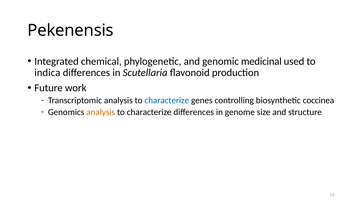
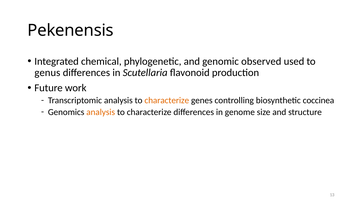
medicinal: medicinal -> observed
indica: indica -> genus
characterize at (167, 100) colour: blue -> orange
